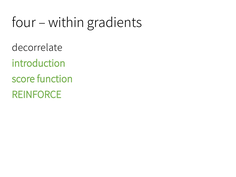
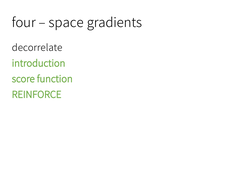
within: within -> space
